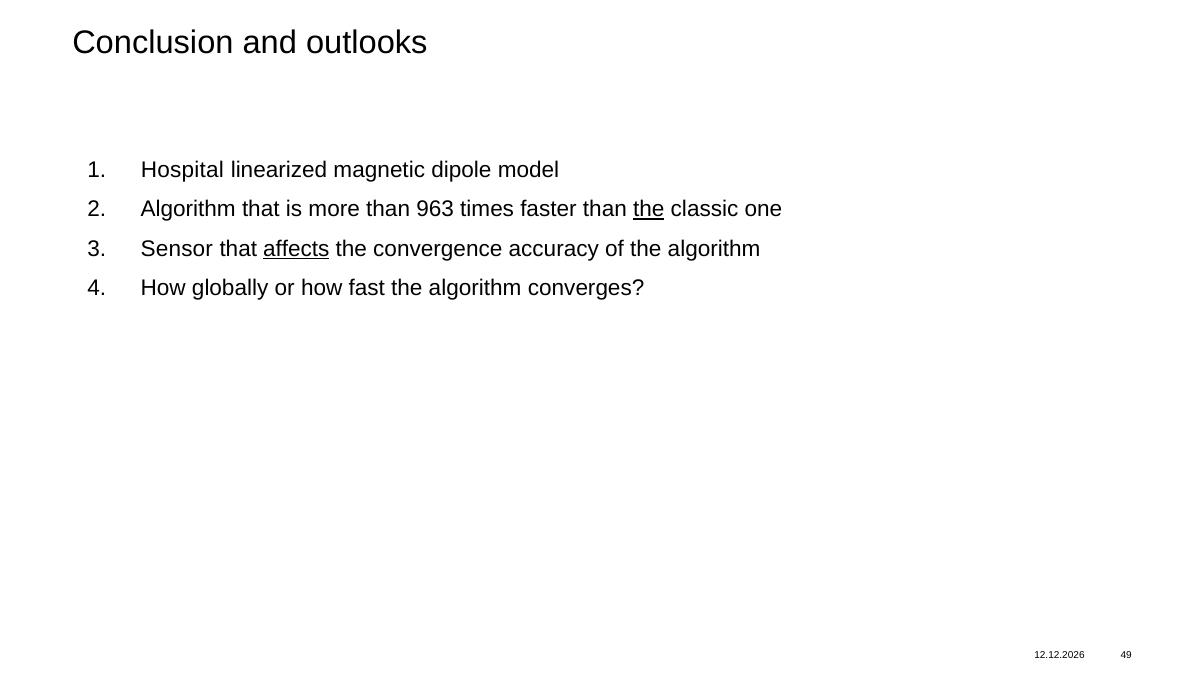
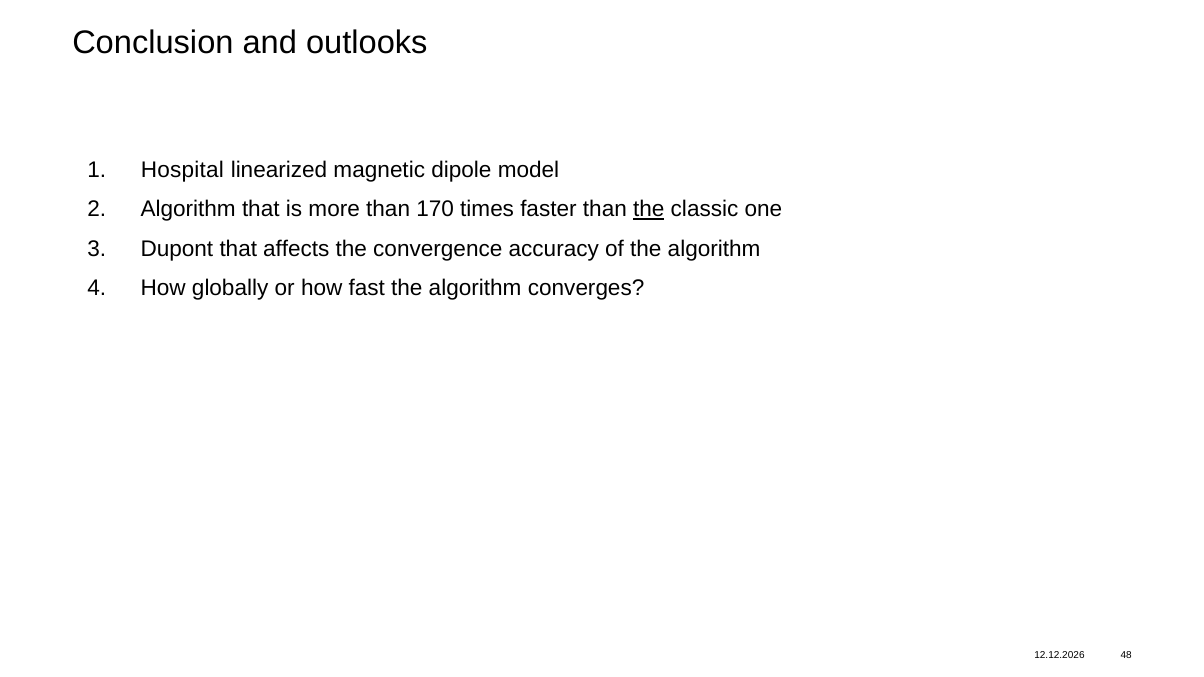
963: 963 -> 170
Sensor: Sensor -> Dupont
affects underline: present -> none
49: 49 -> 48
